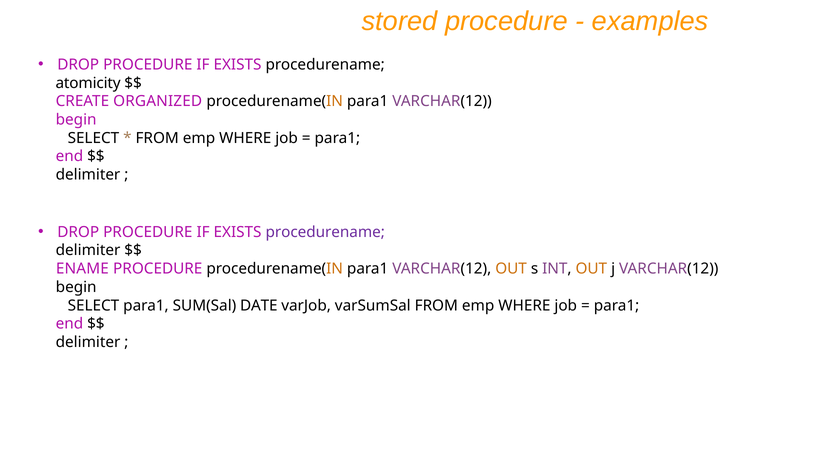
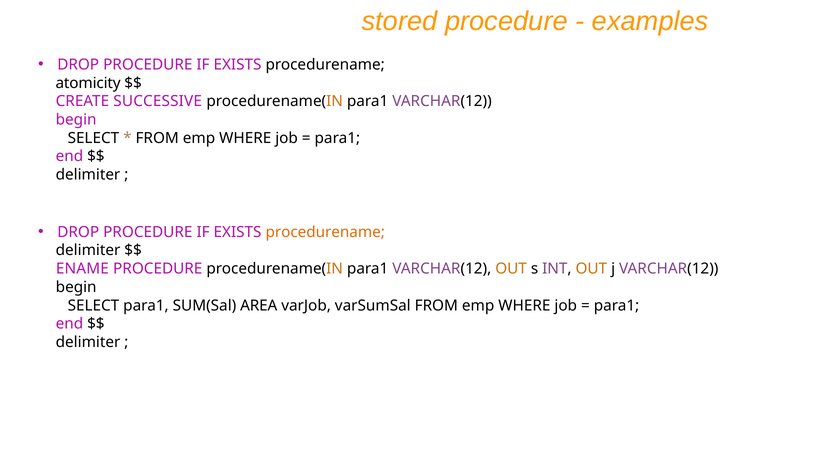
ORGANIZED: ORGANIZED -> SUCCESSIVE
procedurename at (325, 232) colour: purple -> orange
DATE: DATE -> AREA
